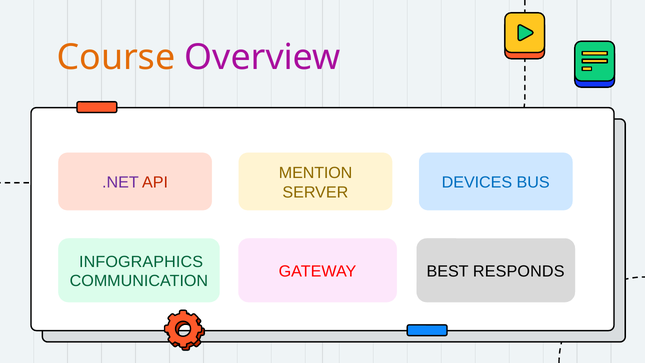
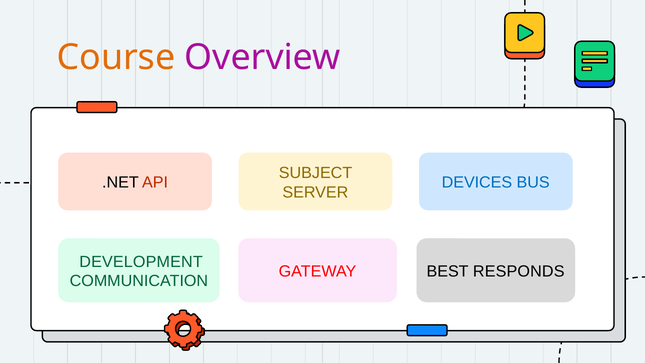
MENTION: MENTION -> SUBJECT
.NET colour: purple -> black
INFOGRAPHICS: INFOGRAPHICS -> DEVELOPMENT
